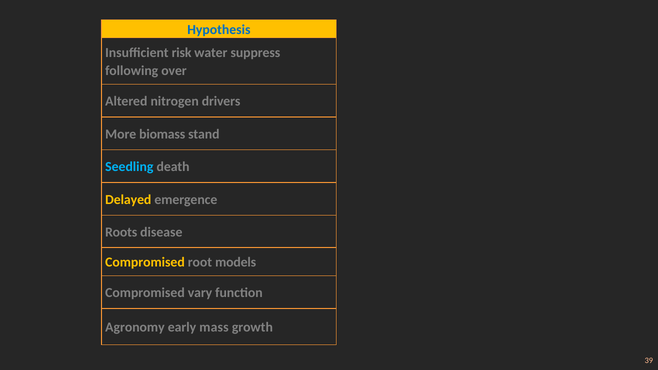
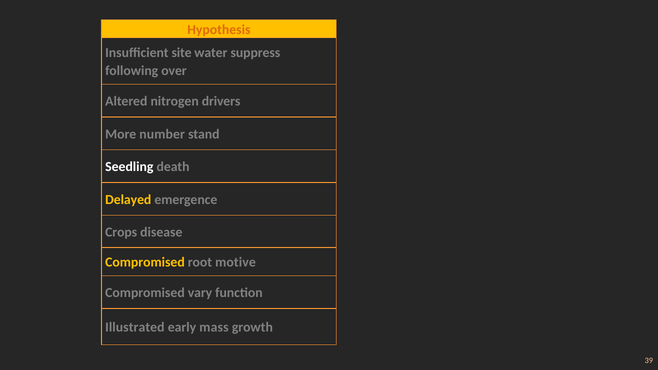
Hypothesis colour: blue -> orange
risk: risk -> site
biomass: biomass -> number
Seedling colour: light blue -> white
Roots: Roots -> Crops
models: models -> motive
Agronomy: Agronomy -> Illustrated
